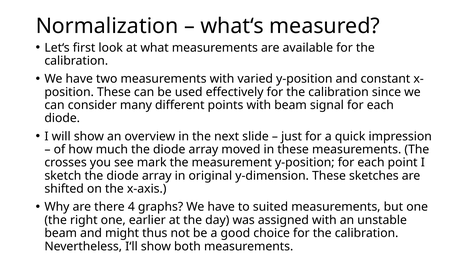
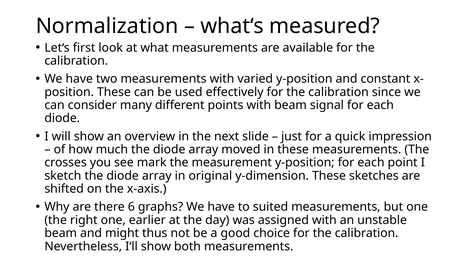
4: 4 -> 6
